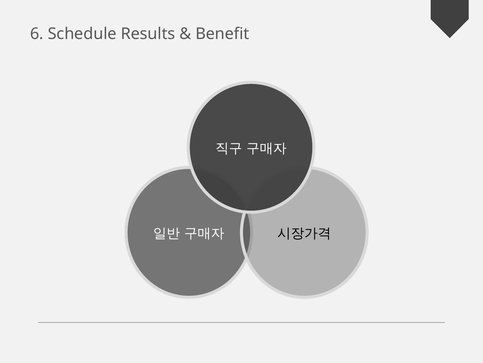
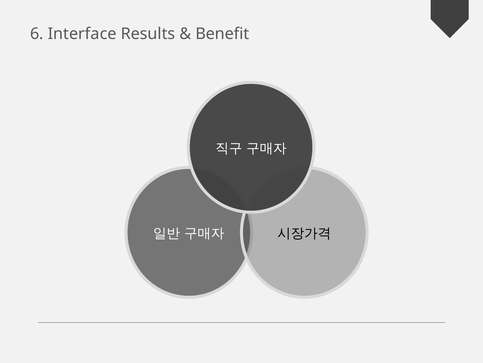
Schedule: Schedule -> Interface
